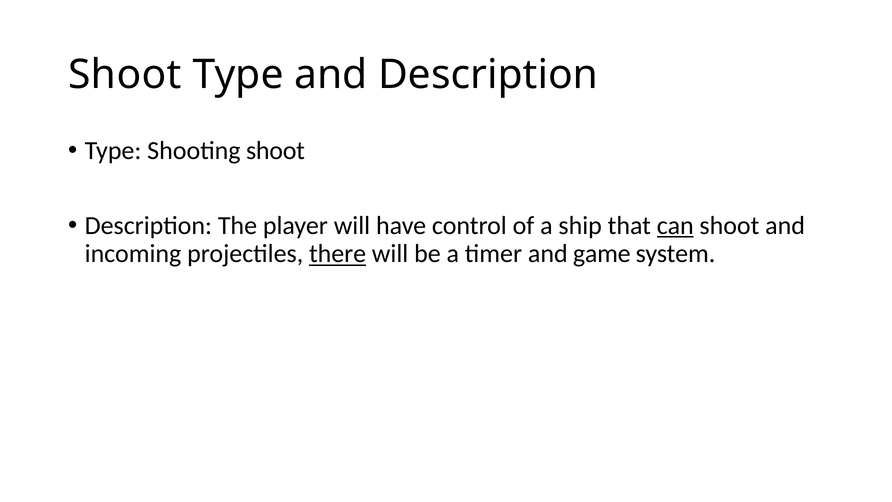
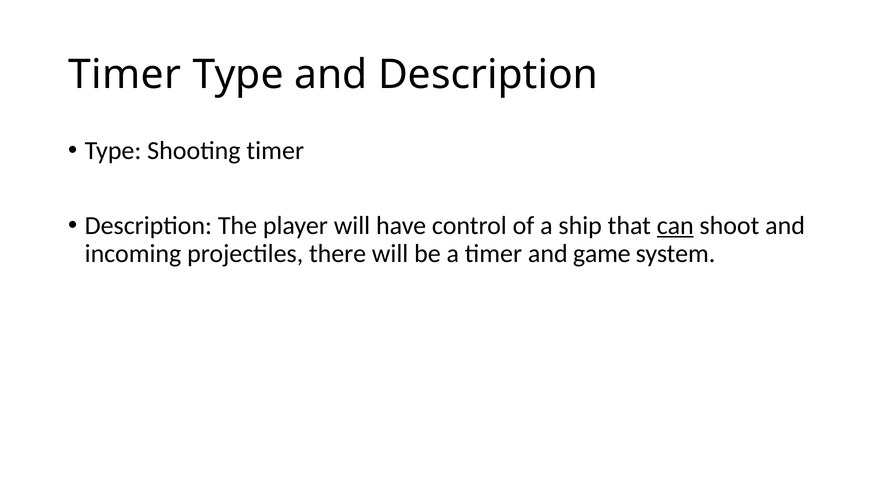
Shoot at (125, 75): Shoot -> Timer
Shooting shoot: shoot -> timer
there underline: present -> none
